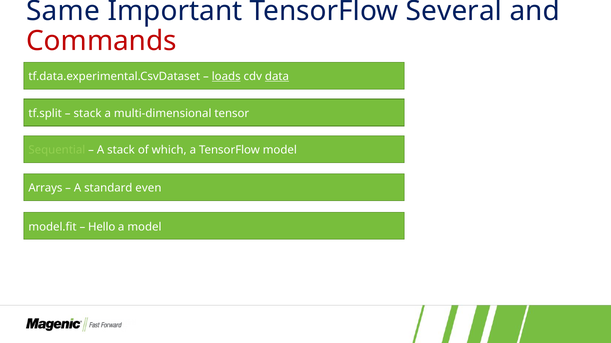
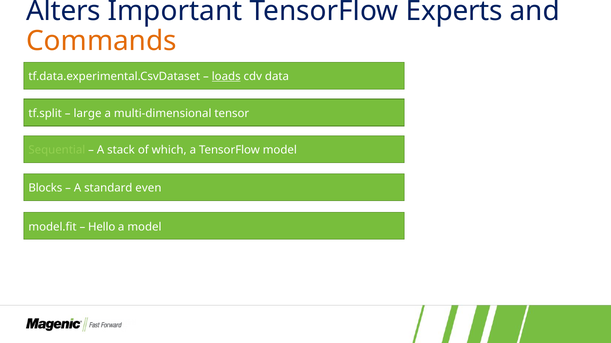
Same: Same -> Alters
Several: Several -> Experts
Commands colour: red -> orange
data underline: present -> none
stack at (88, 114): stack -> large
Arrays: Arrays -> Blocks
